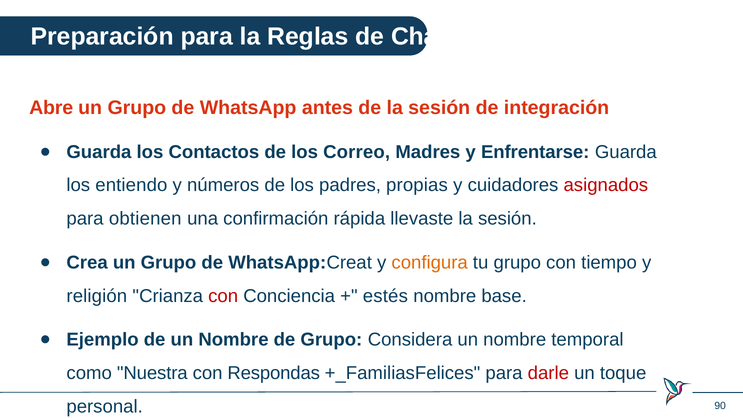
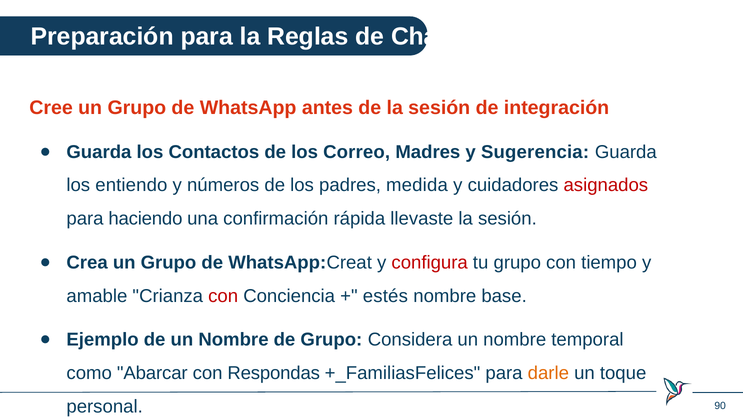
Abre: Abre -> Cree
Enfrentarse: Enfrentarse -> Sugerencia
propias: propias -> medida
obtienen: obtienen -> haciendo
configura colour: orange -> red
religión: religión -> amable
Nuestra: Nuestra -> Abarcar
darle colour: red -> orange
